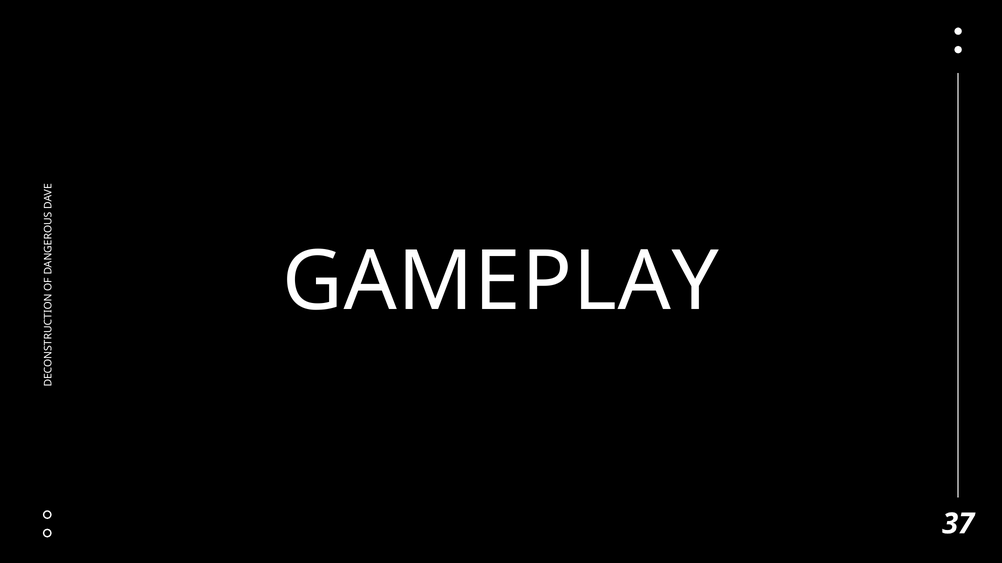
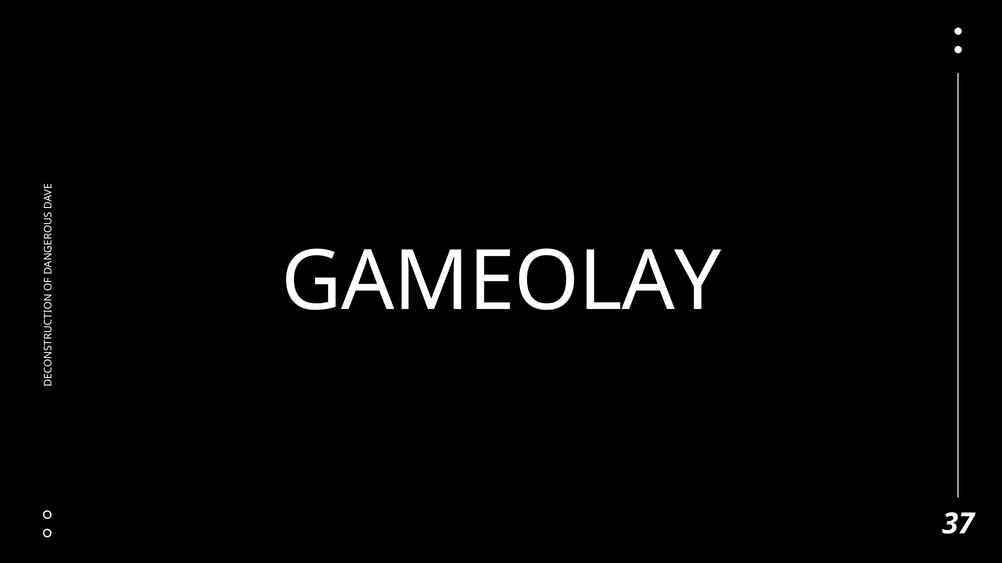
GAMEPLAY: GAMEPLAY -> GAMEOLAY
